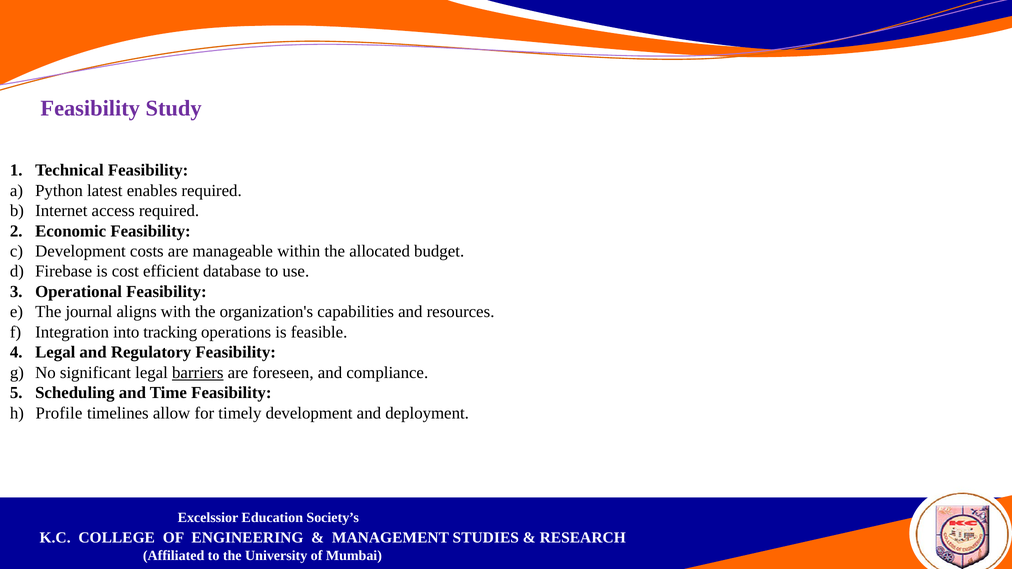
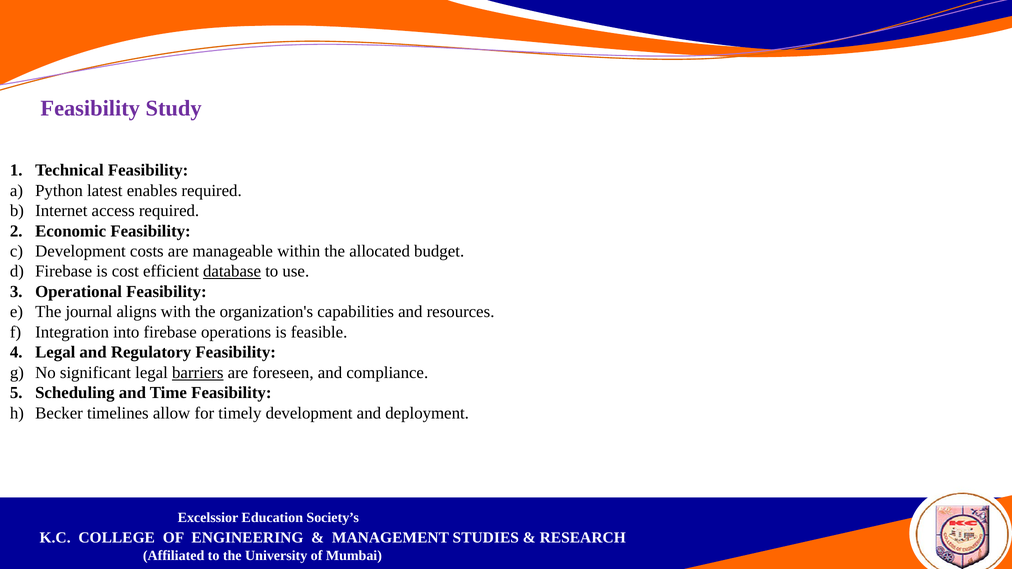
database underline: none -> present
into tracking: tracking -> firebase
Profile: Profile -> Becker
